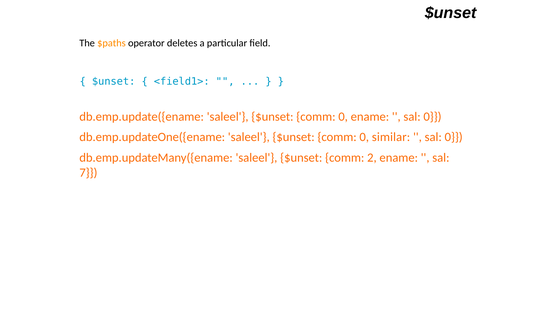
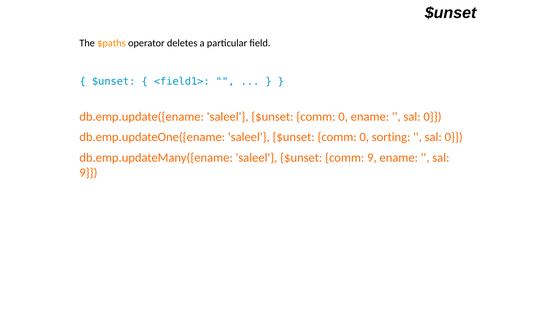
similar: similar -> sorting
comm 2: 2 -> 9
7 at (88, 173): 7 -> 9
